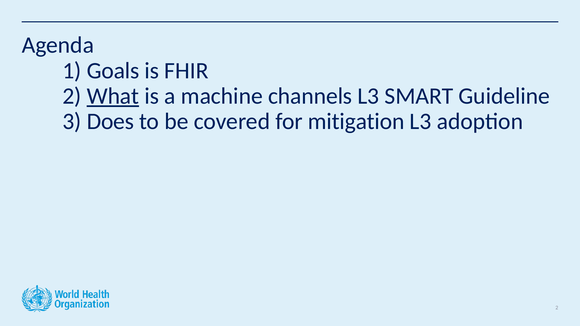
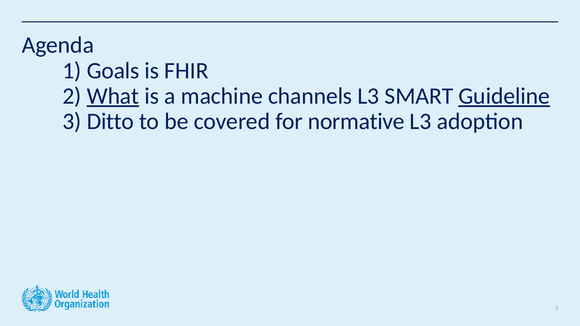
Guideline underline: none -> present
Does: Does -> Ditto
mitigation: mitigation -> normative
